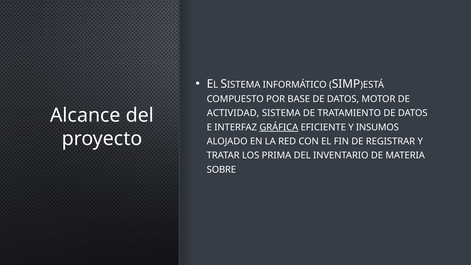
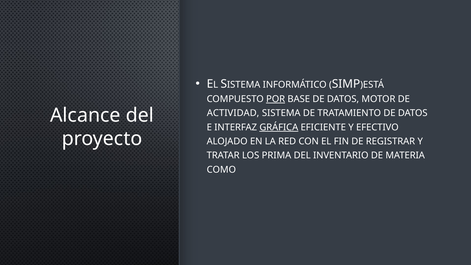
POR underline: none -> present
INSUMOS: INSUMOS -> EFECTIVO
SOBRE: SOBRE -> COMO
